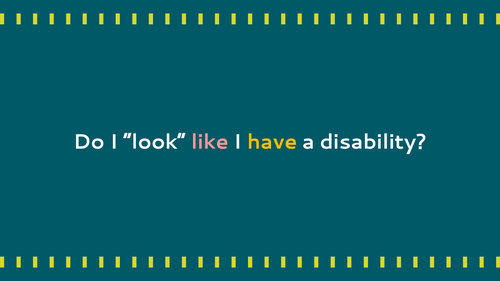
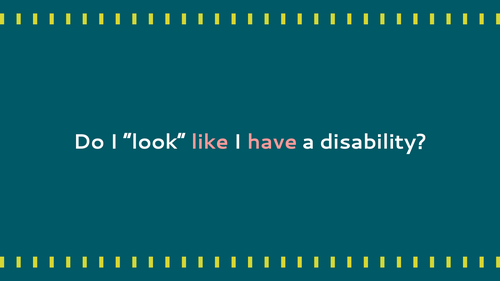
have colour: yellow -> pink
